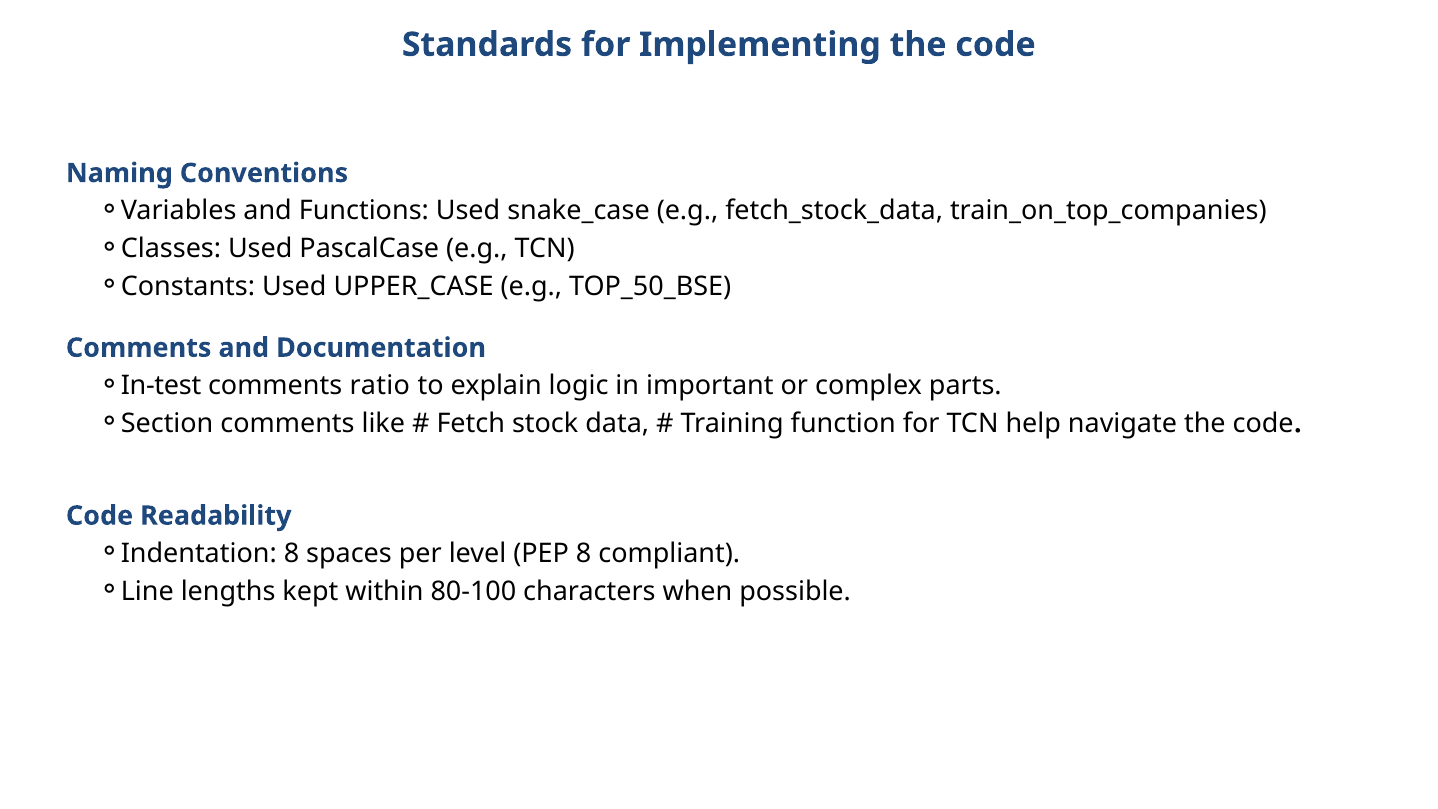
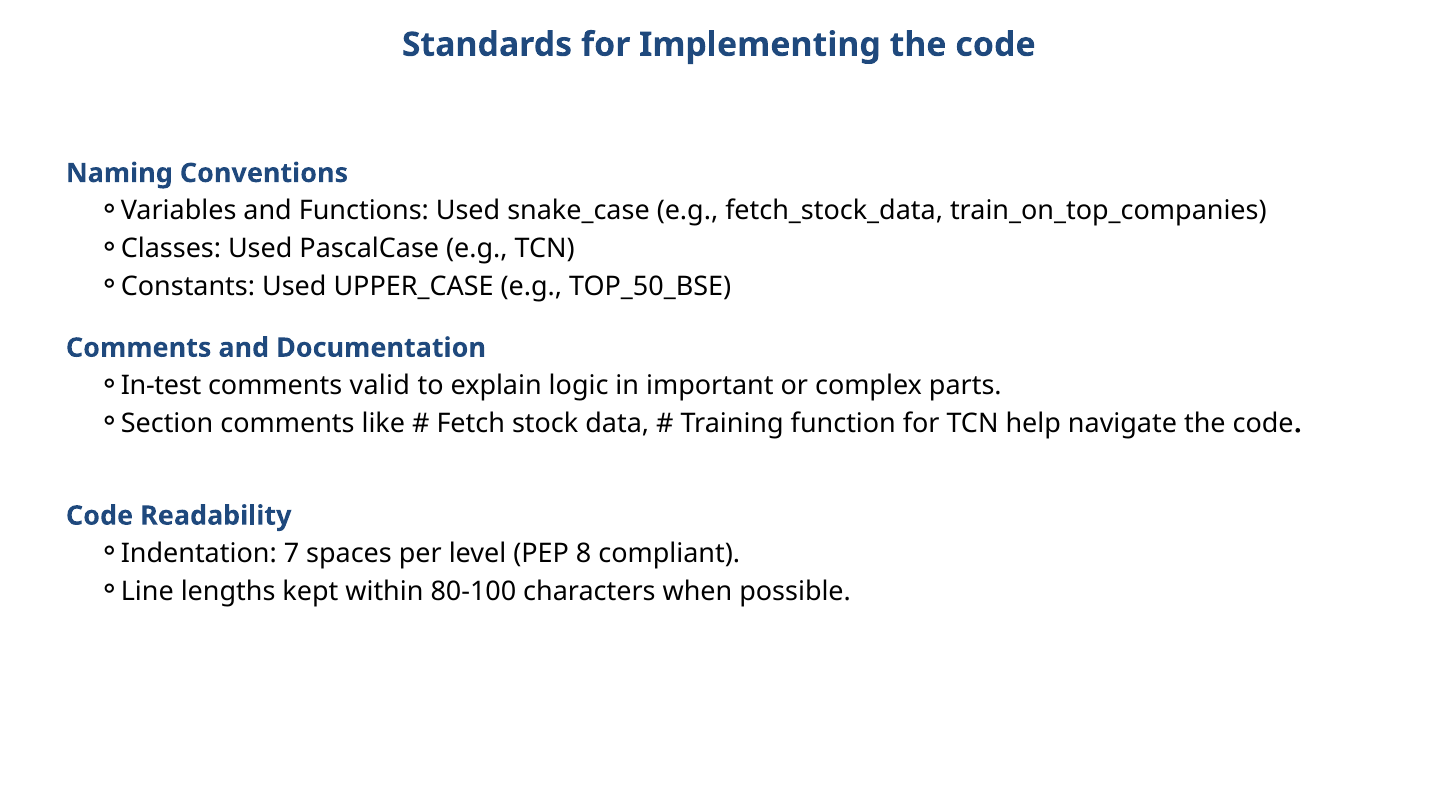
ratio: ratio -> valid
Indentation 8: 8 -> 7
